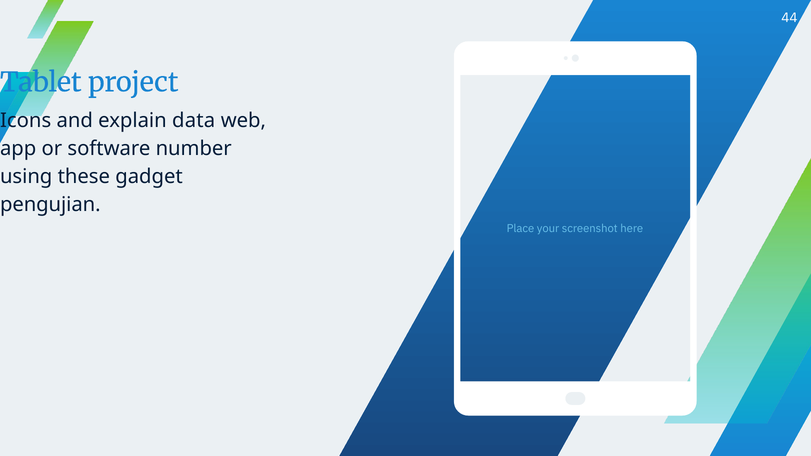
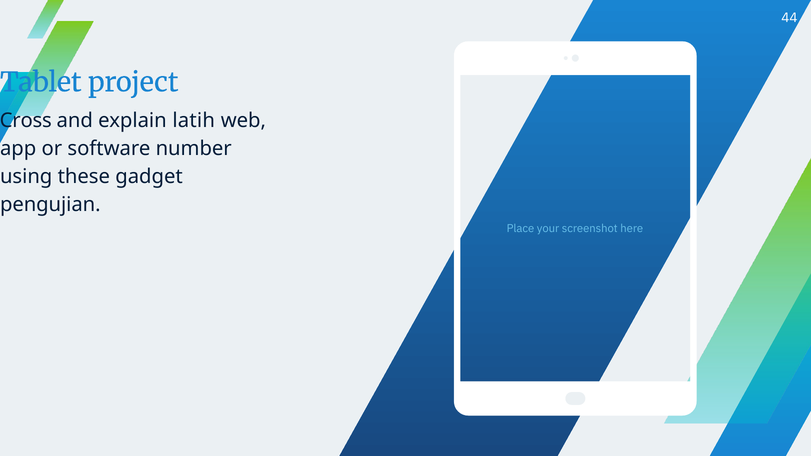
Icons: Icons -> Cross
data: data -> latih
